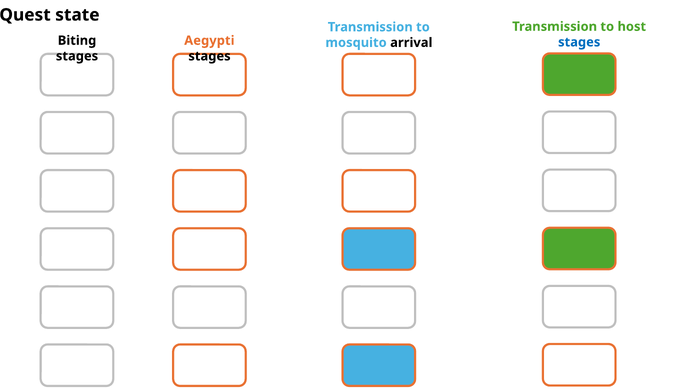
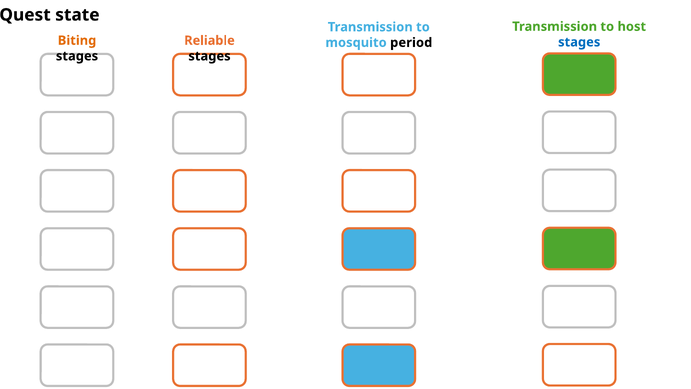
Biting colour: black -> orange
Aegypti: Aegypti -> Reliable
arrival: arrival -> period
